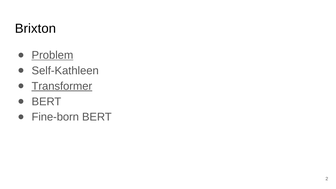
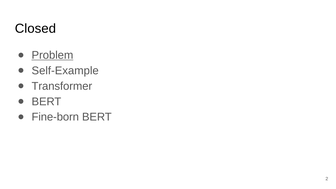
Brixton: Brixton -> Closed
Self-Kathleen: Self-Kathleen -> Self-Example
Transformer underline: present -> none
